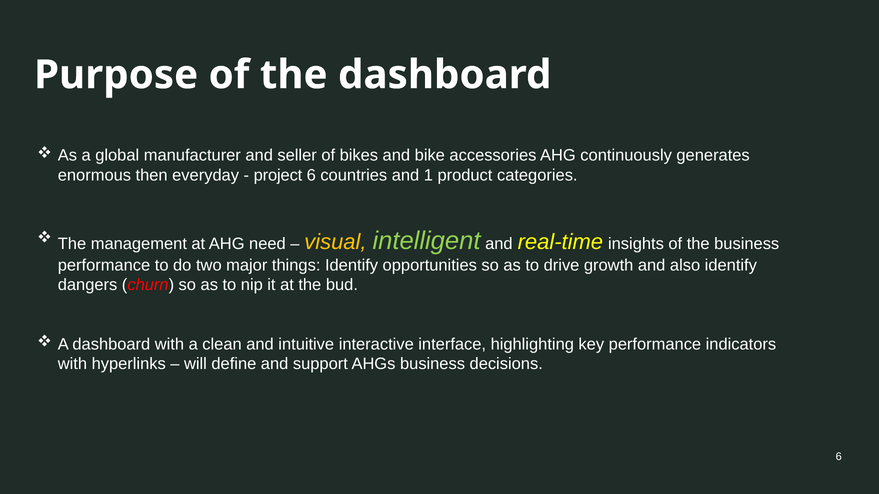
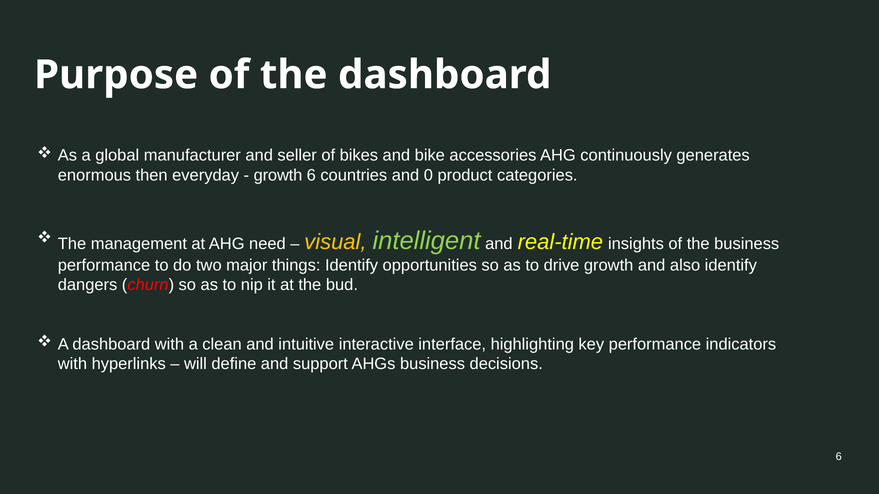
project at (278, 175): project -> growth
1: 1 -> 0
